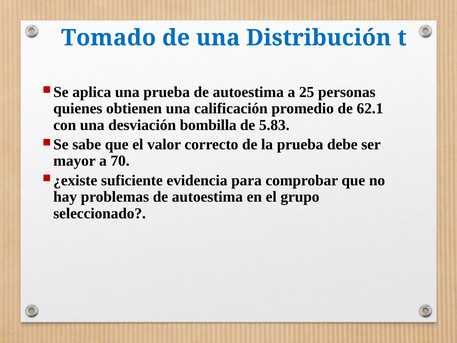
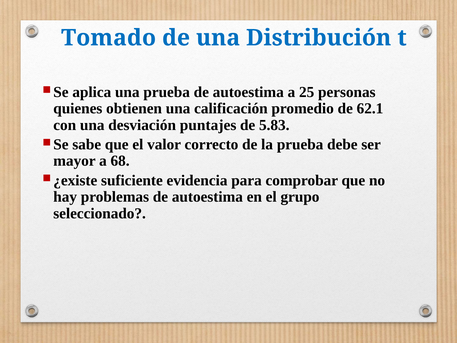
bombilla: bombilla -> puntajes
70: 70 -> 68
